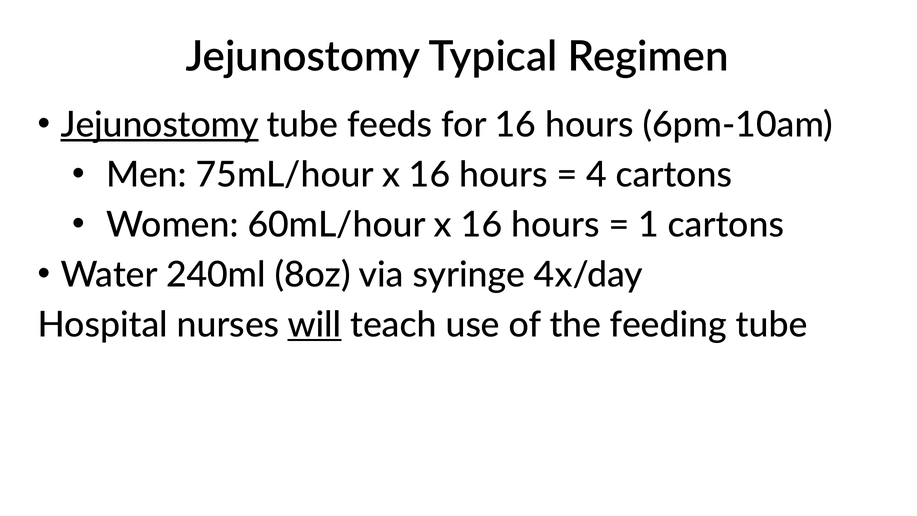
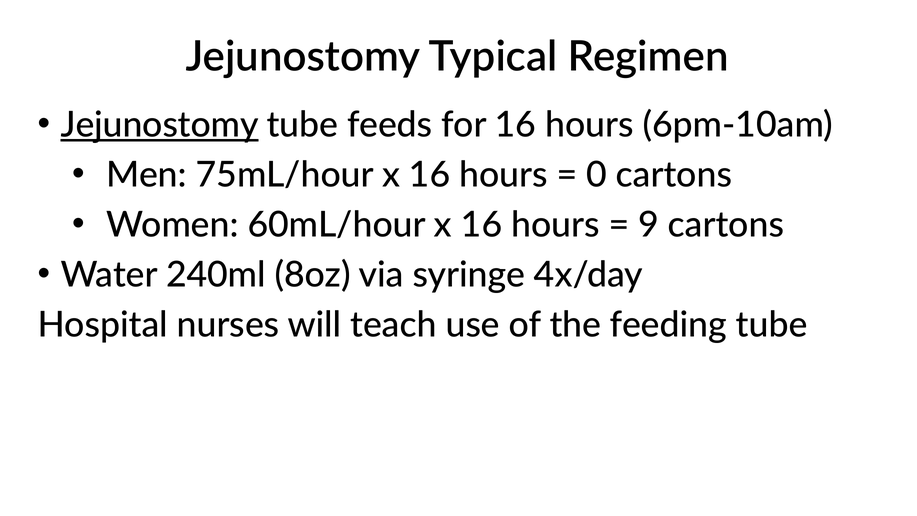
4: 4 -> 0
1: 1 -> 9
will underline: present -> none
